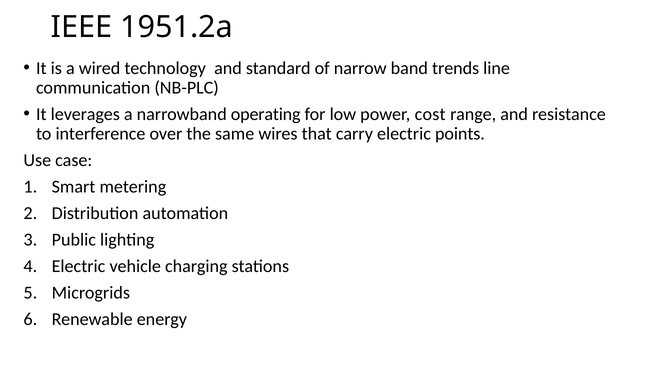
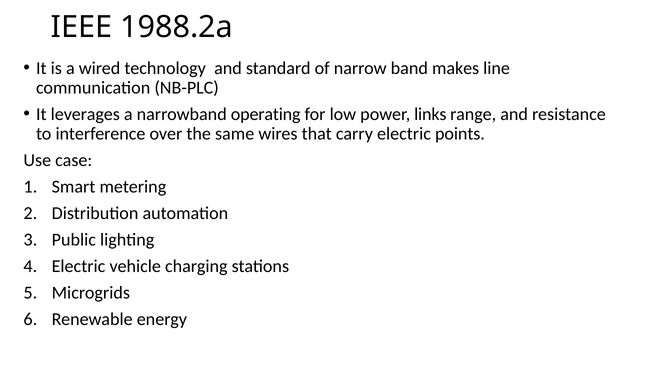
1951.2a: 1951.2a -> 1988.2a
trends: trends -> makes
cost: cost -> links
